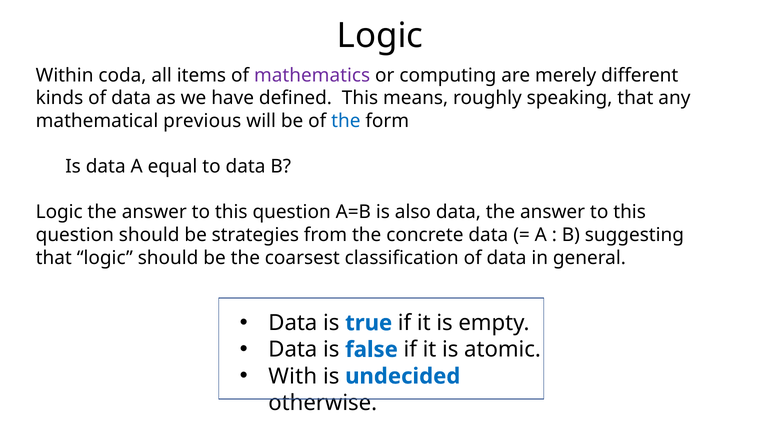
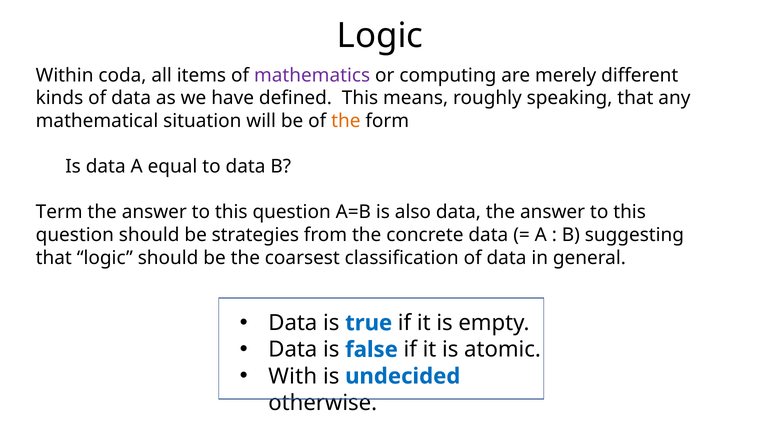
previous: previous -> situation
the at (346, 121) colour: blue -> orange
Logic at (59, 212): Logic -> Term
